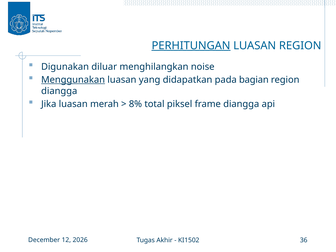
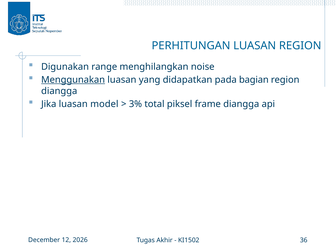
PERHITUNGAN underline: present -> none
diluar: diluar -> range
merah: merah -> model
8%: 8% -> 3%
